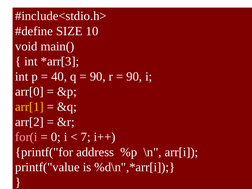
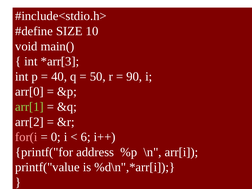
90 at (98, 76): 90 -> 50
arr[1 colour: yellow -> light green
7: 7 -> 6
